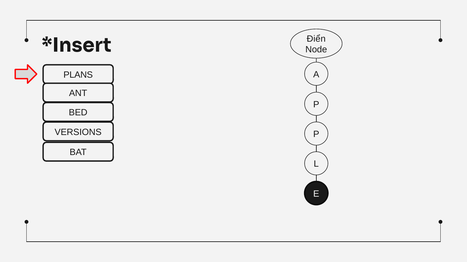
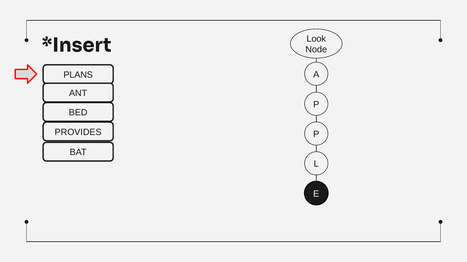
Điển: Điển -> Look
VERSIONS: VERSIONS -> PROVIDES
